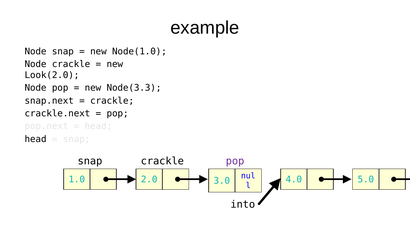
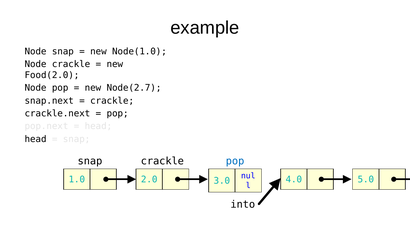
Look(2.0: Look(2.0 -> Food(2.0
Node(3.3: Node(3.3 -> Node(2.7
pop at (235, 161) colour: purple -> blue
